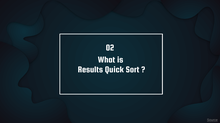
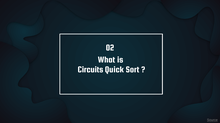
Results: Results -> Circuits
